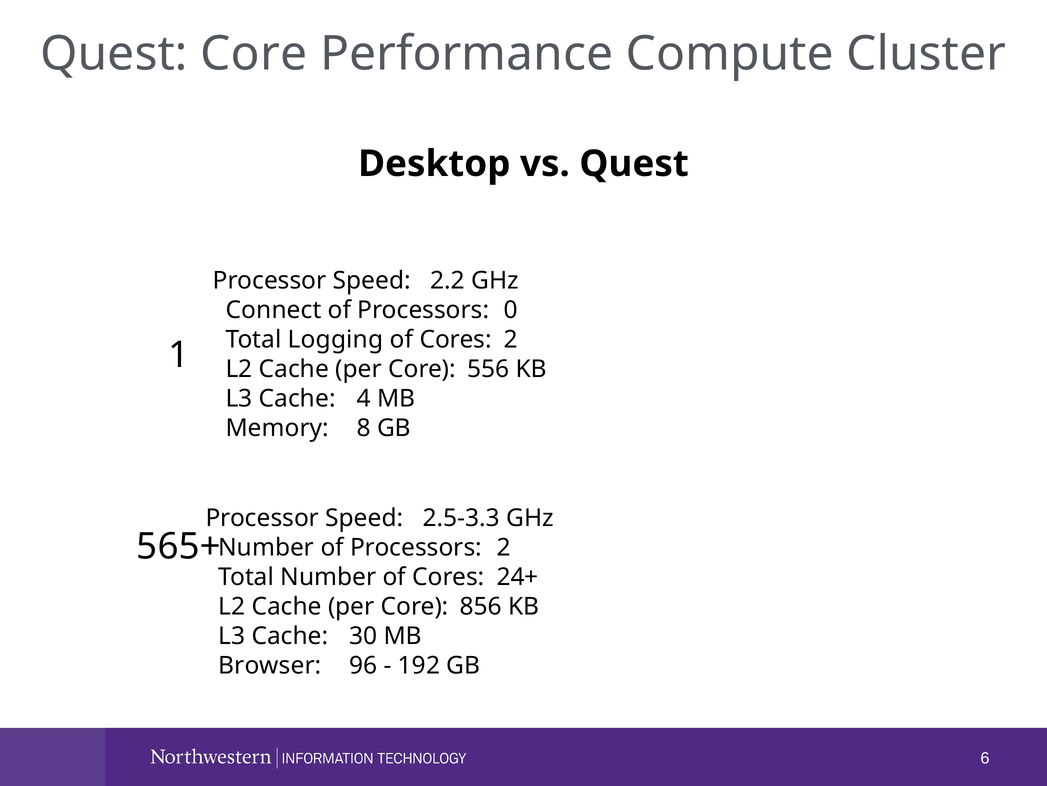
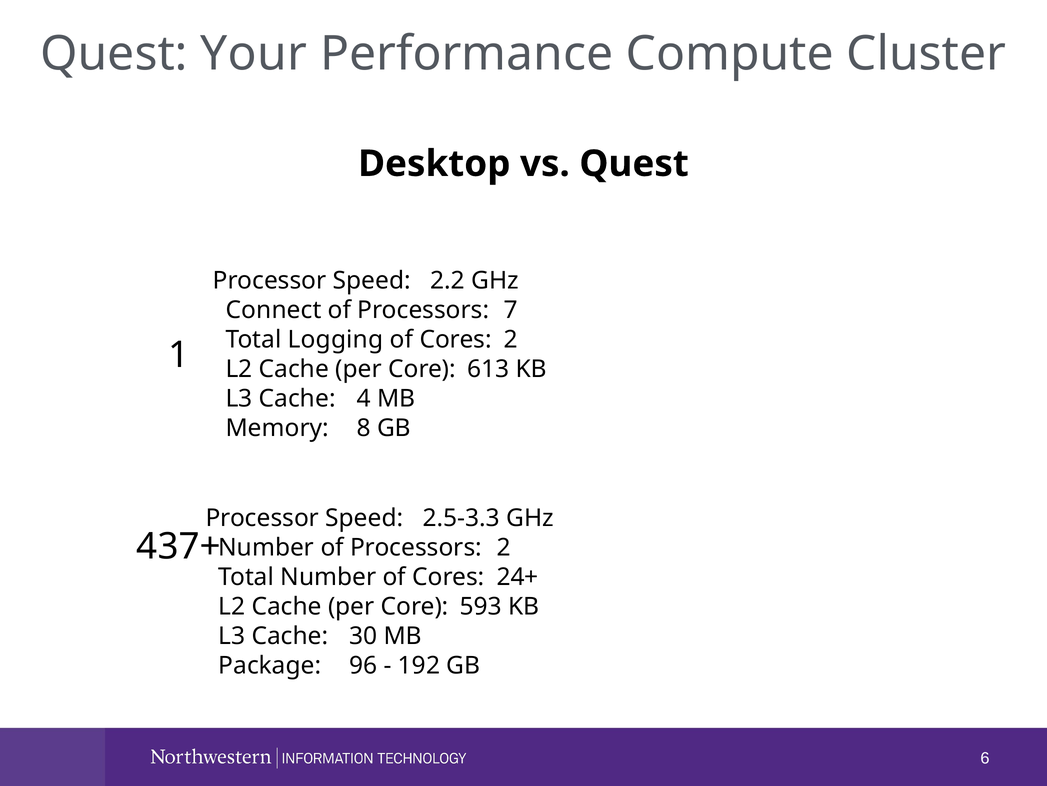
Quest Core: Core -> Your
0: 0 -> 7
556: 556 -> 613
565+: 565+ -> 437+
856: 856 -> 593
Browser: Browser -> Package
